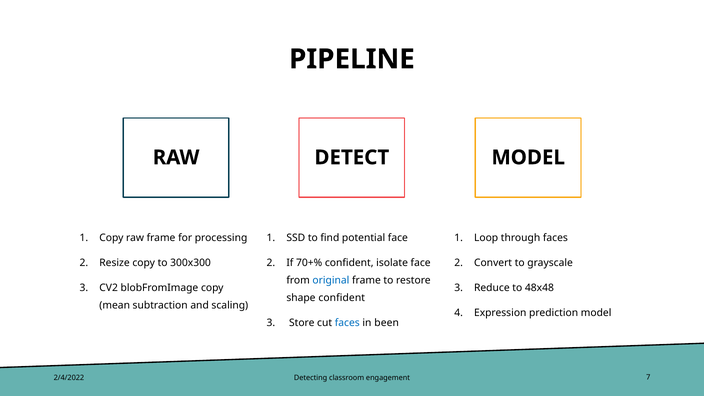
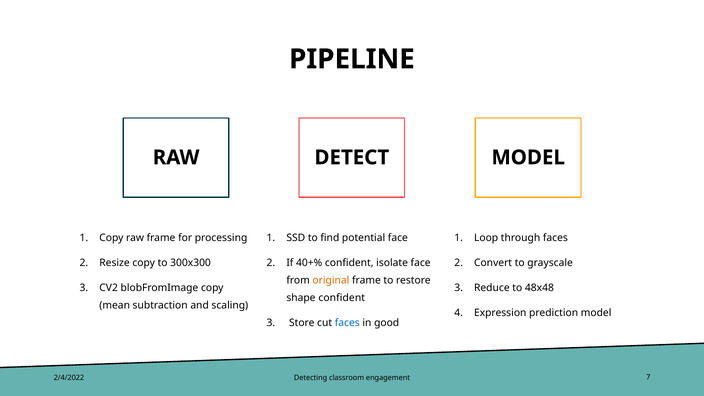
70+%: 70+% -> 40+%
original colour: blue -> orange
been: been -> good
